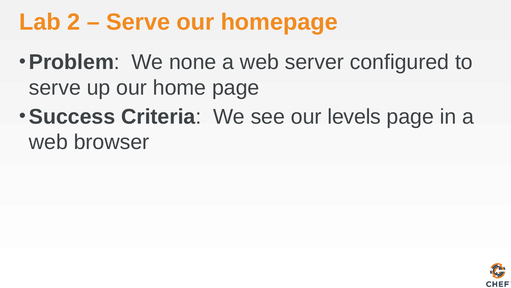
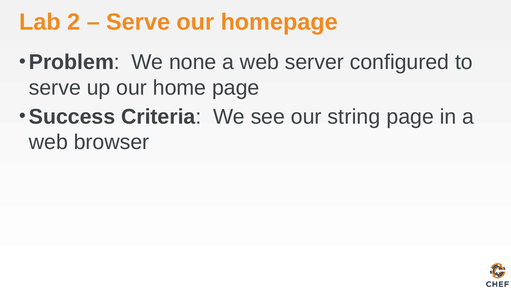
levels: levels -> string
